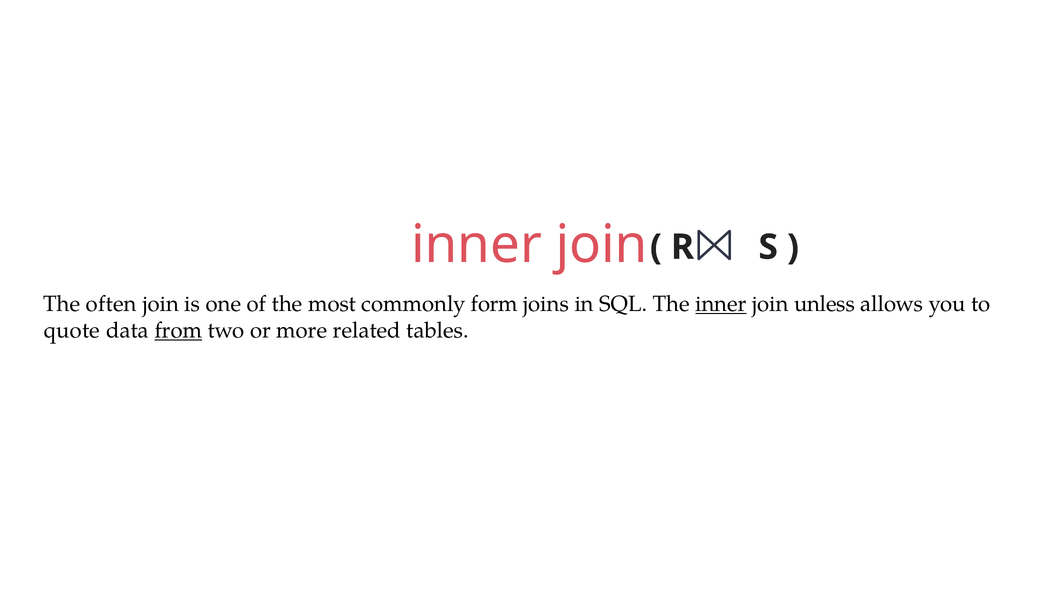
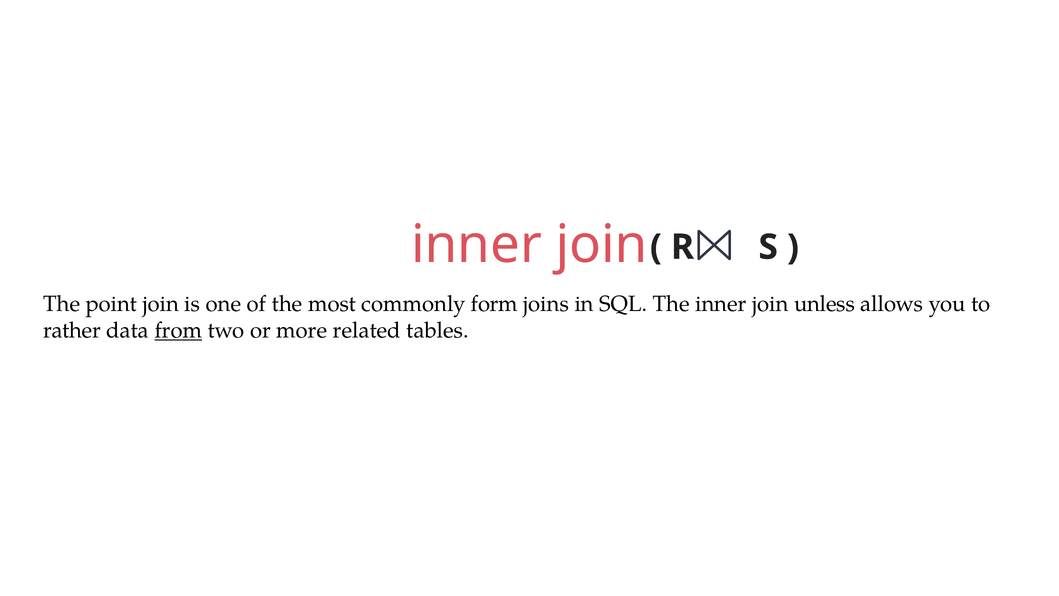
often: often -> point
inner at (721, 304) underline: present -> none
quote: quote -> rather
